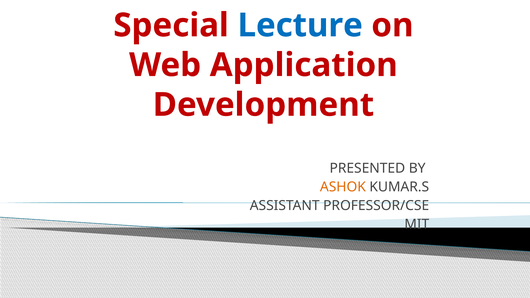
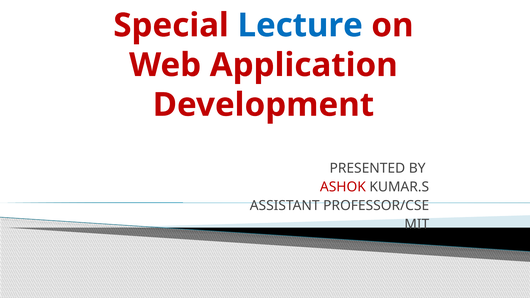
ASHOK colour: orange -> red
